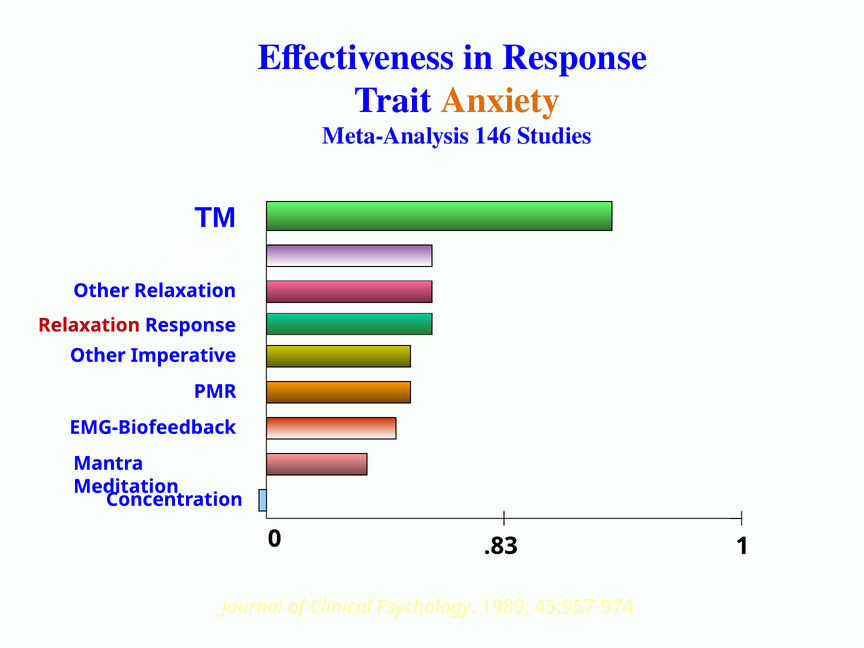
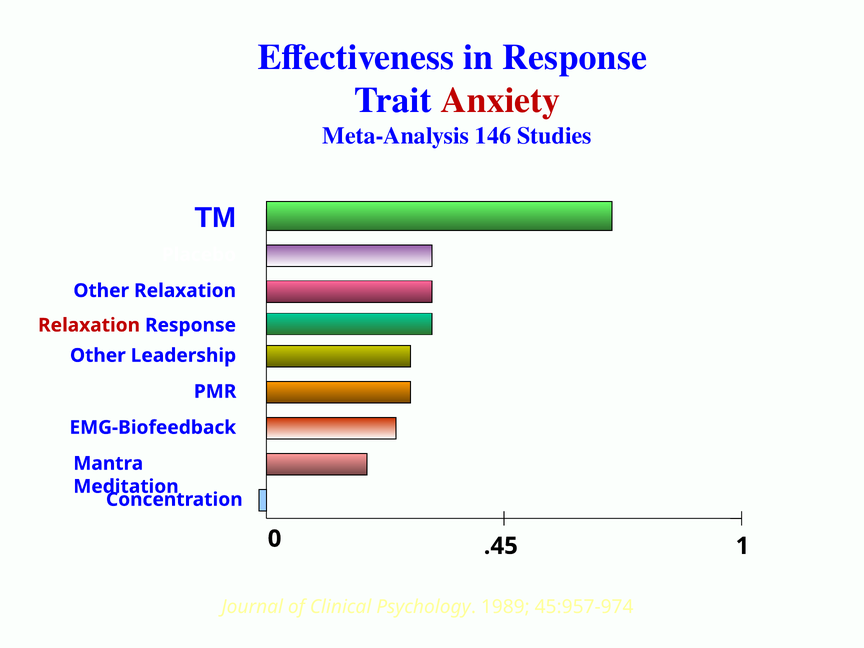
Anxiety colour: orange -> red
Imperative: Imperative -> Leadership
.83: .83 -> .45
